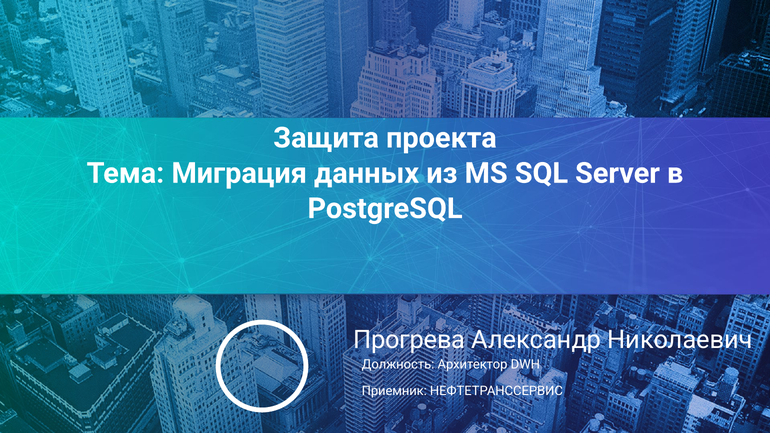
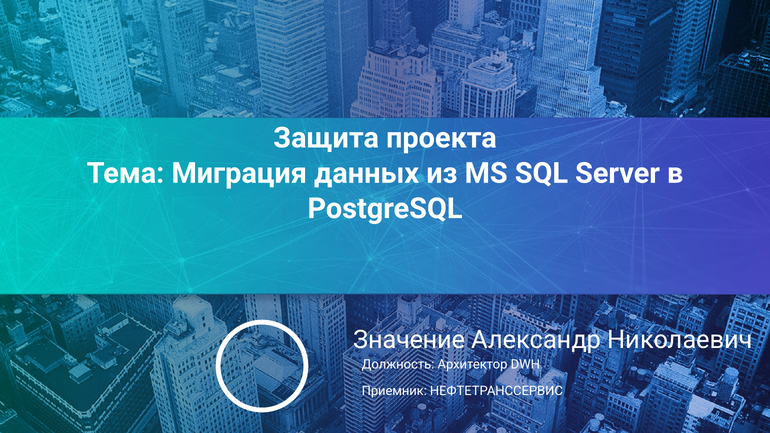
Прогрева: Прогрева -> Значение
